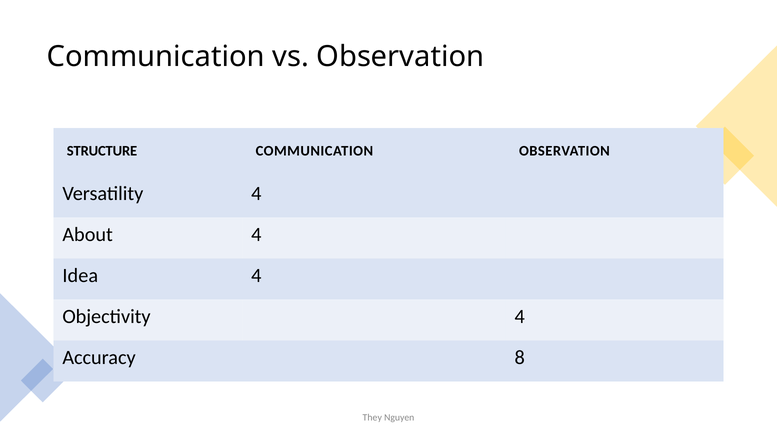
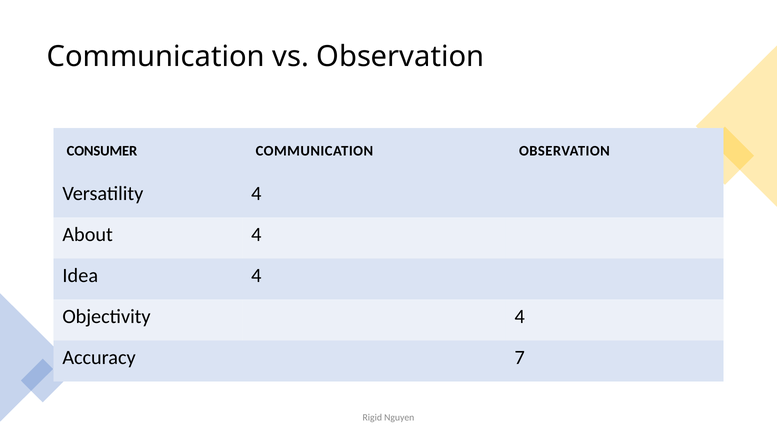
STRUCTURE: STRUCTURE -> CONSUMER
8: 8 -> 7
They: They -> Rigid
